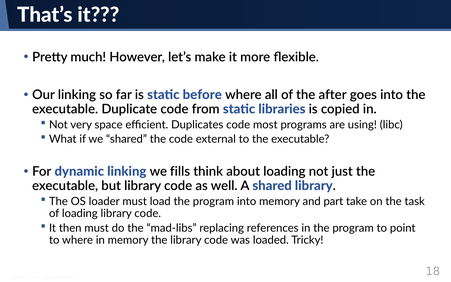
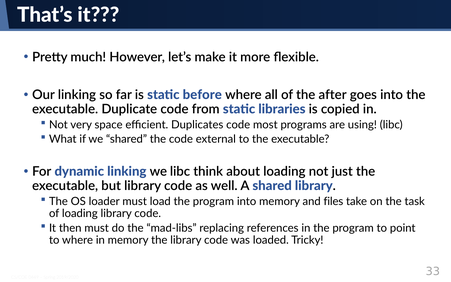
we fills: fills -> libc
part: part -> files
18: 18 -> 33
